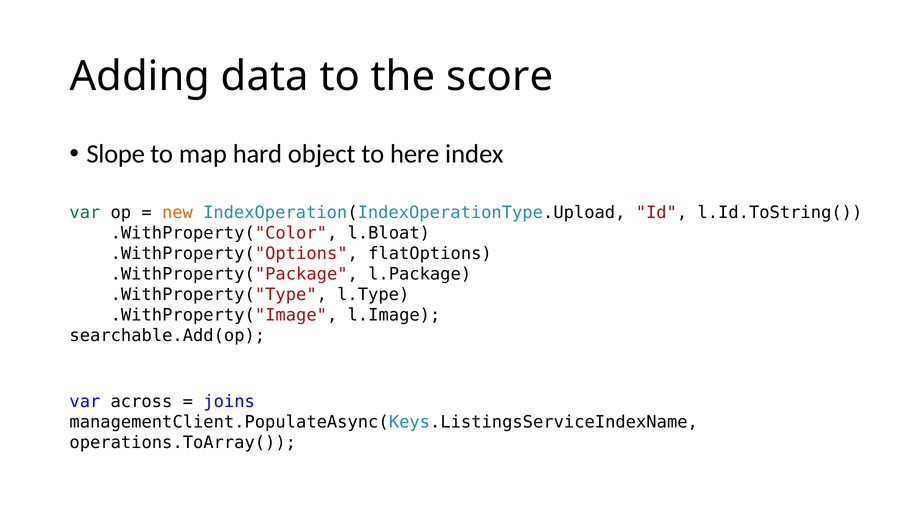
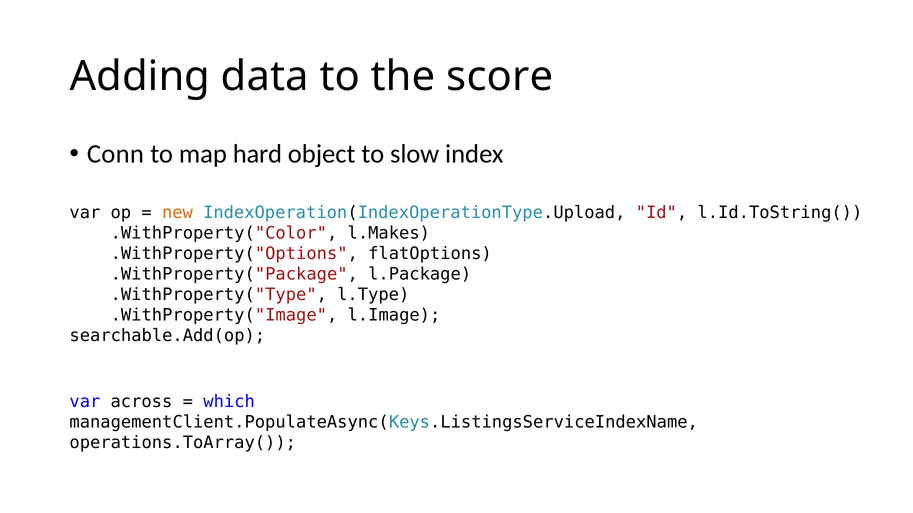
Slope: Slope -> Conn
here: here -> slow
var at (85, 213) colour: green -> black
l.Bloat: l.Bloat -> l.Makes
joins: joins -> which
